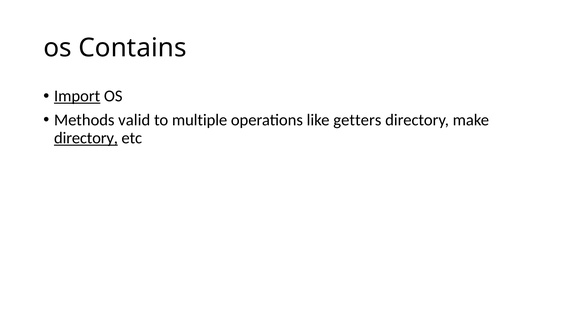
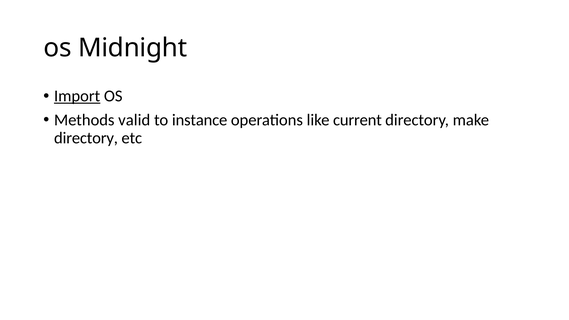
Contains: Contains -> Midnight
multiple: multiple -> instance
getters: getters -> current
directory at (86, 138) underline: present -> none
